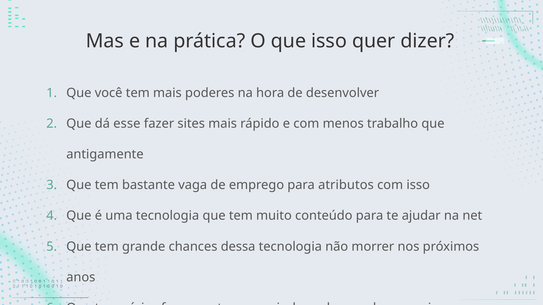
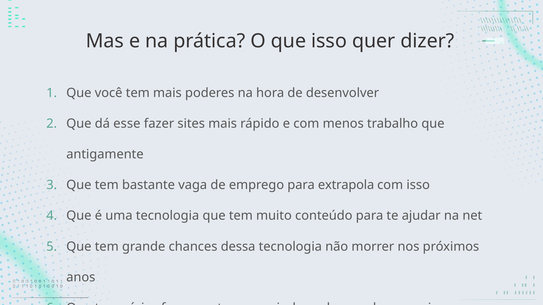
atributos: atributos -> extrapola
